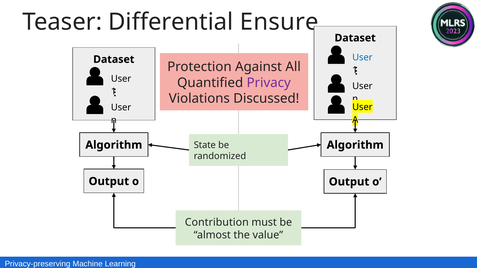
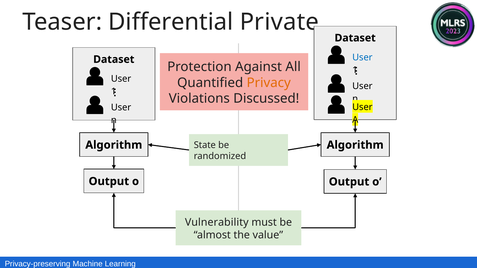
Ensure: Ensure -> Private
Privacy colour: purple -> orange
Contribution: Contribution -> Vulnerability
